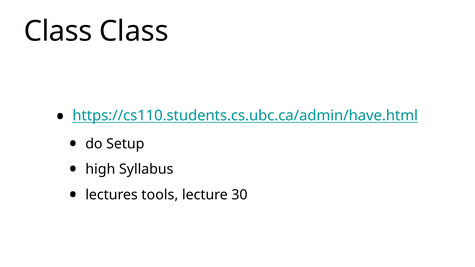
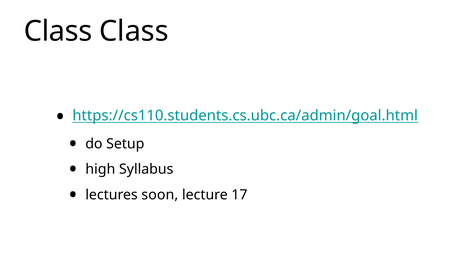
https://cs110.students.cs.ubc.ca/admin/have.html: https://cs110.students.cs.ubc.ca/admin/have.html -> https://cs110.students.cs.ubc.ca/admin/goal.html
tools: tools -> soon
30: 30 -> 17
